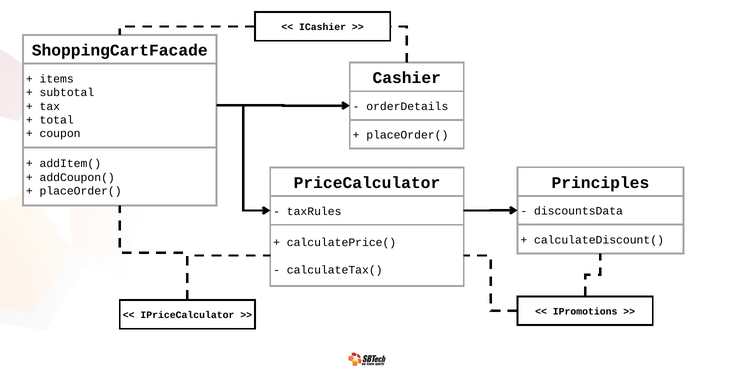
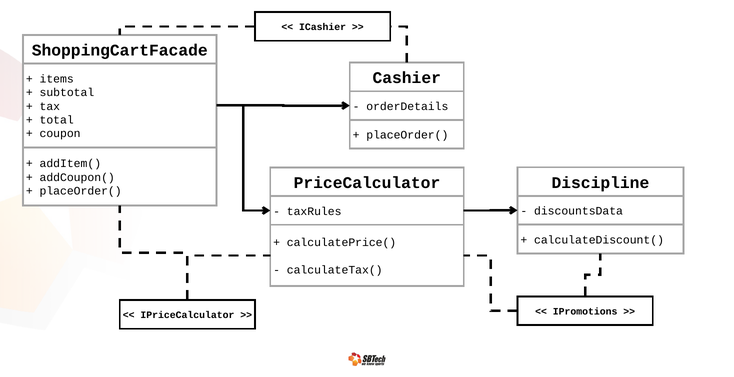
Principles: Principles -> Discipline
